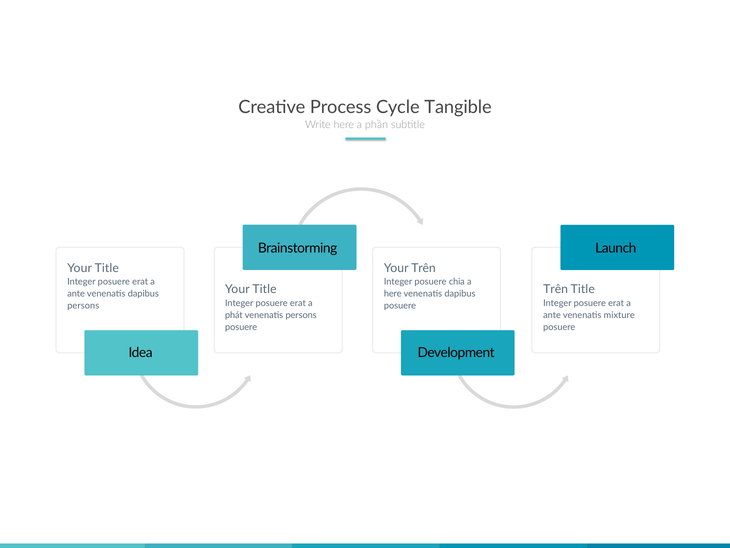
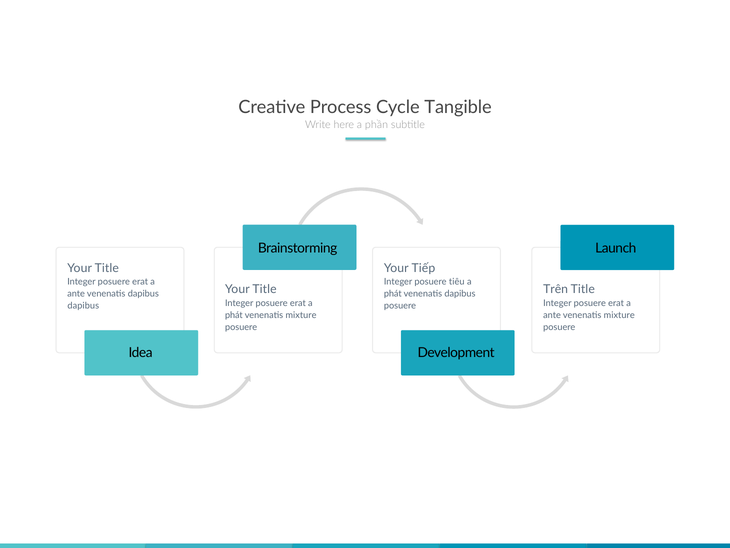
Your Trên: Trên -> Tiếp
chia: chia -> tiêu
here at (393, 293): here -> phát
persons at (83, 305): persons -> dapibus
persons at (301, 315): persons -> mixture
